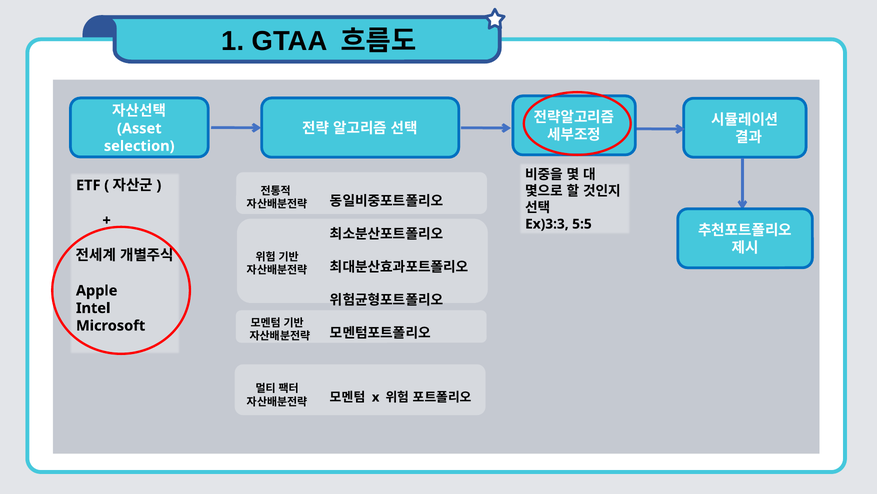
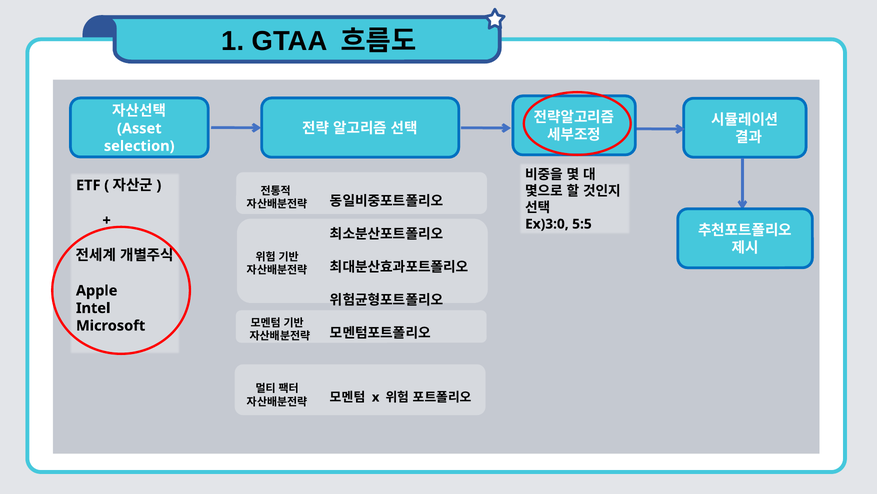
Ex)3:3: Ex)3:3 -> Ex)3:0
